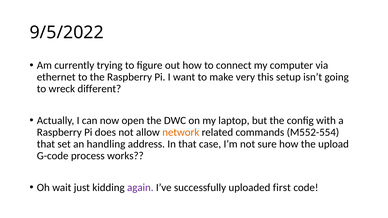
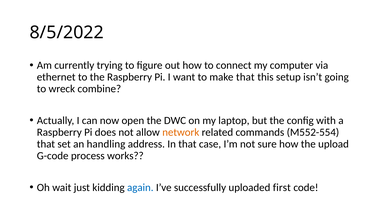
9/5/2022: 9/5/2022 -> 8/5/2022
make very: very -> that
different: different -> combine
again colour: purple -> blue
